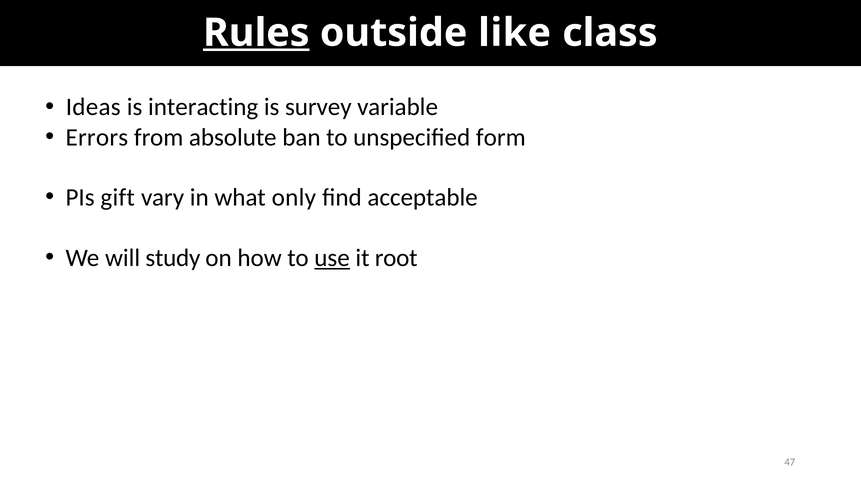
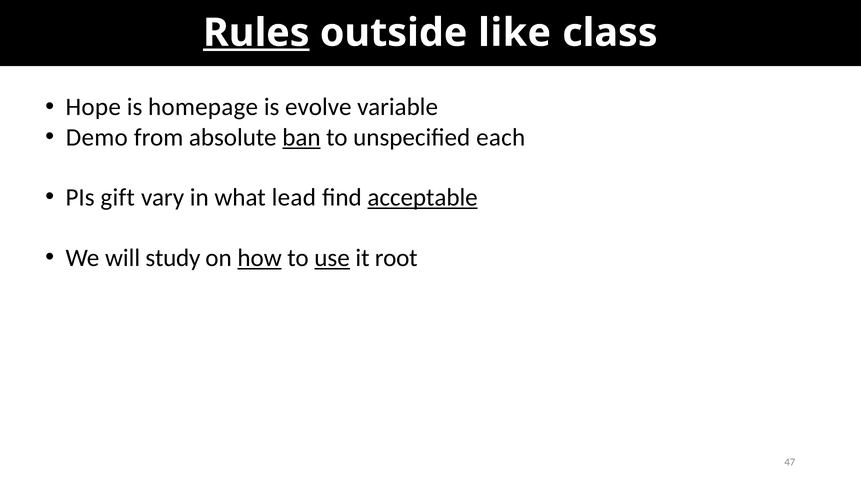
Ideas: Ideas -> Hope
interacting: interacting -> homepage
survey: survey -> evolve
Errors: Errors -> Demo
ban underline: none -> present
form: form -> each
only: only -> lead
acceptable underline: none -> present
how underline: none -> present
